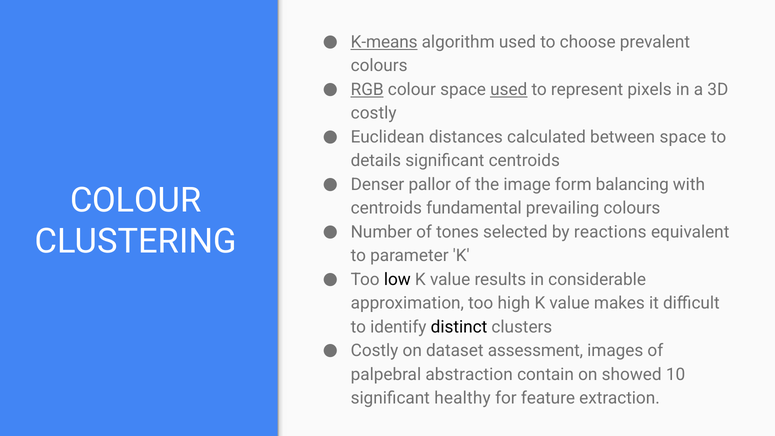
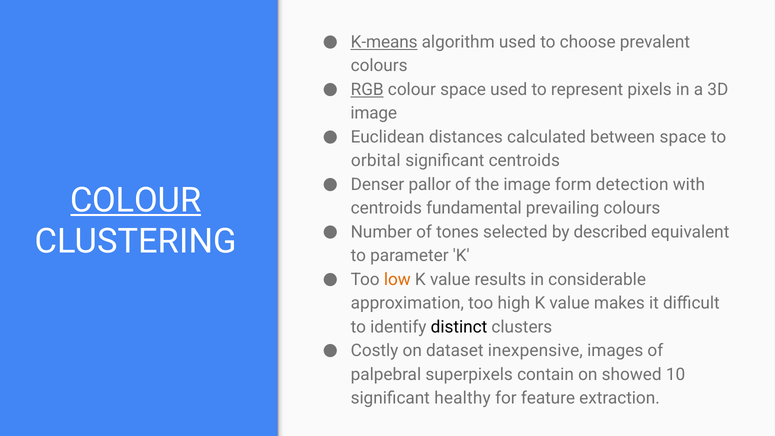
used at (509, 90) underline: present -> none
costly at (374, 113): costly -> image
details: details -> orbital
balancing: balancing -> detection
COLOUR at (136, 200) underline: none -> present
reactions: reactions -> described
low colour: black -> orange
assessment: assessment -> inexpensive
abstraction: abstraction -> superpixels
